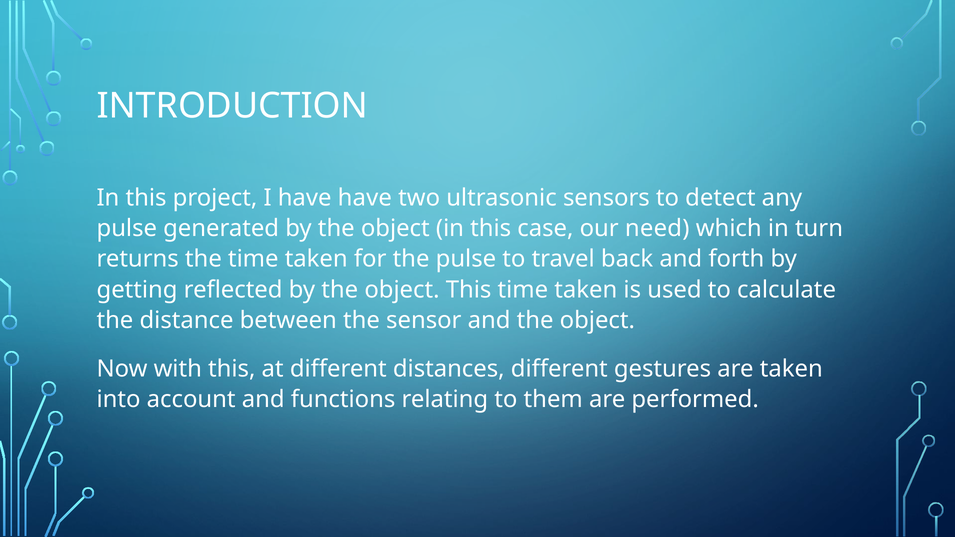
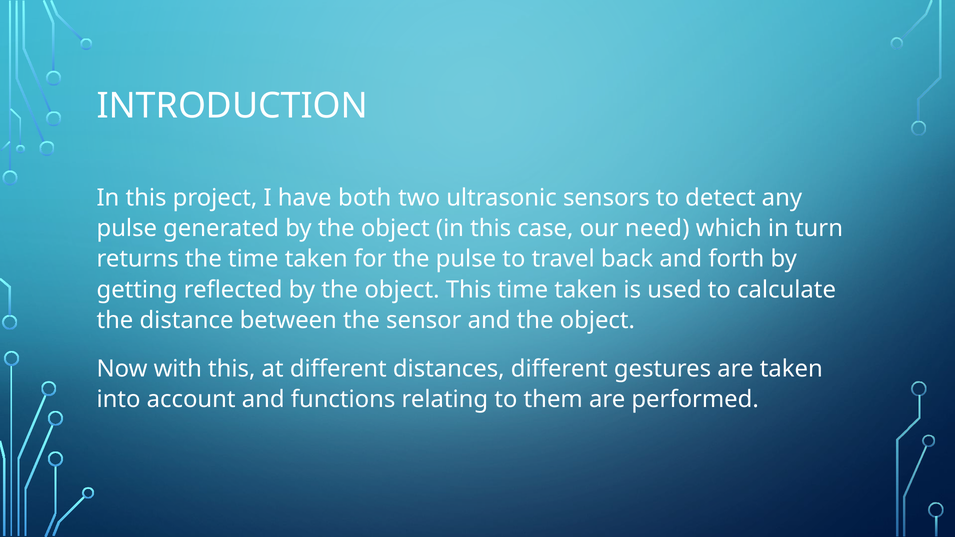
have have: have -> both
